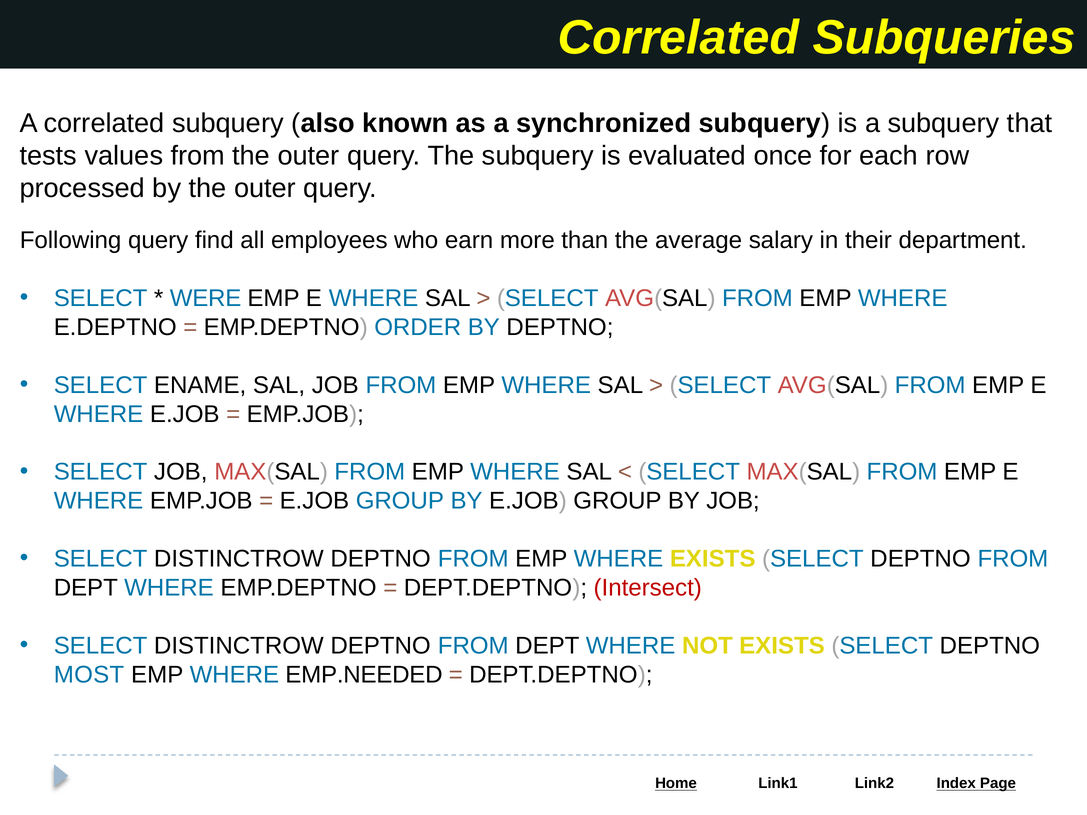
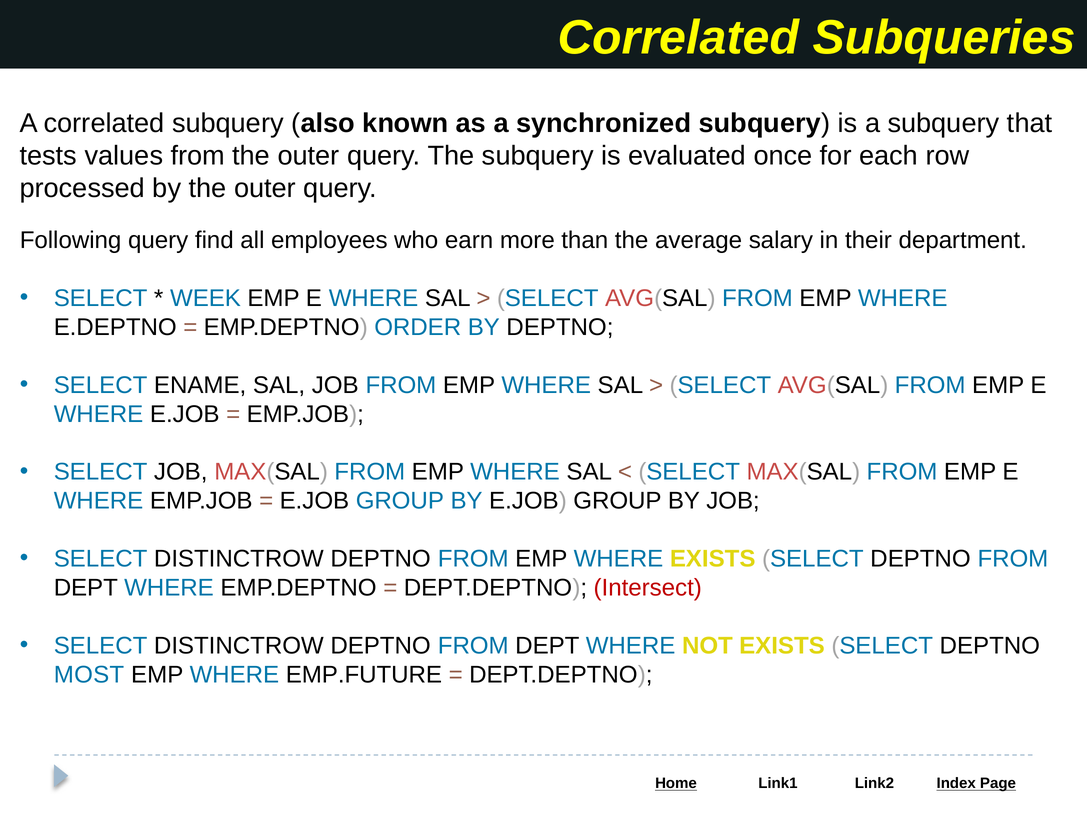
WERE: WERE -> WEEK
EMP.NEEDED: EMP.NEEDED -> EMP.FUTURE
